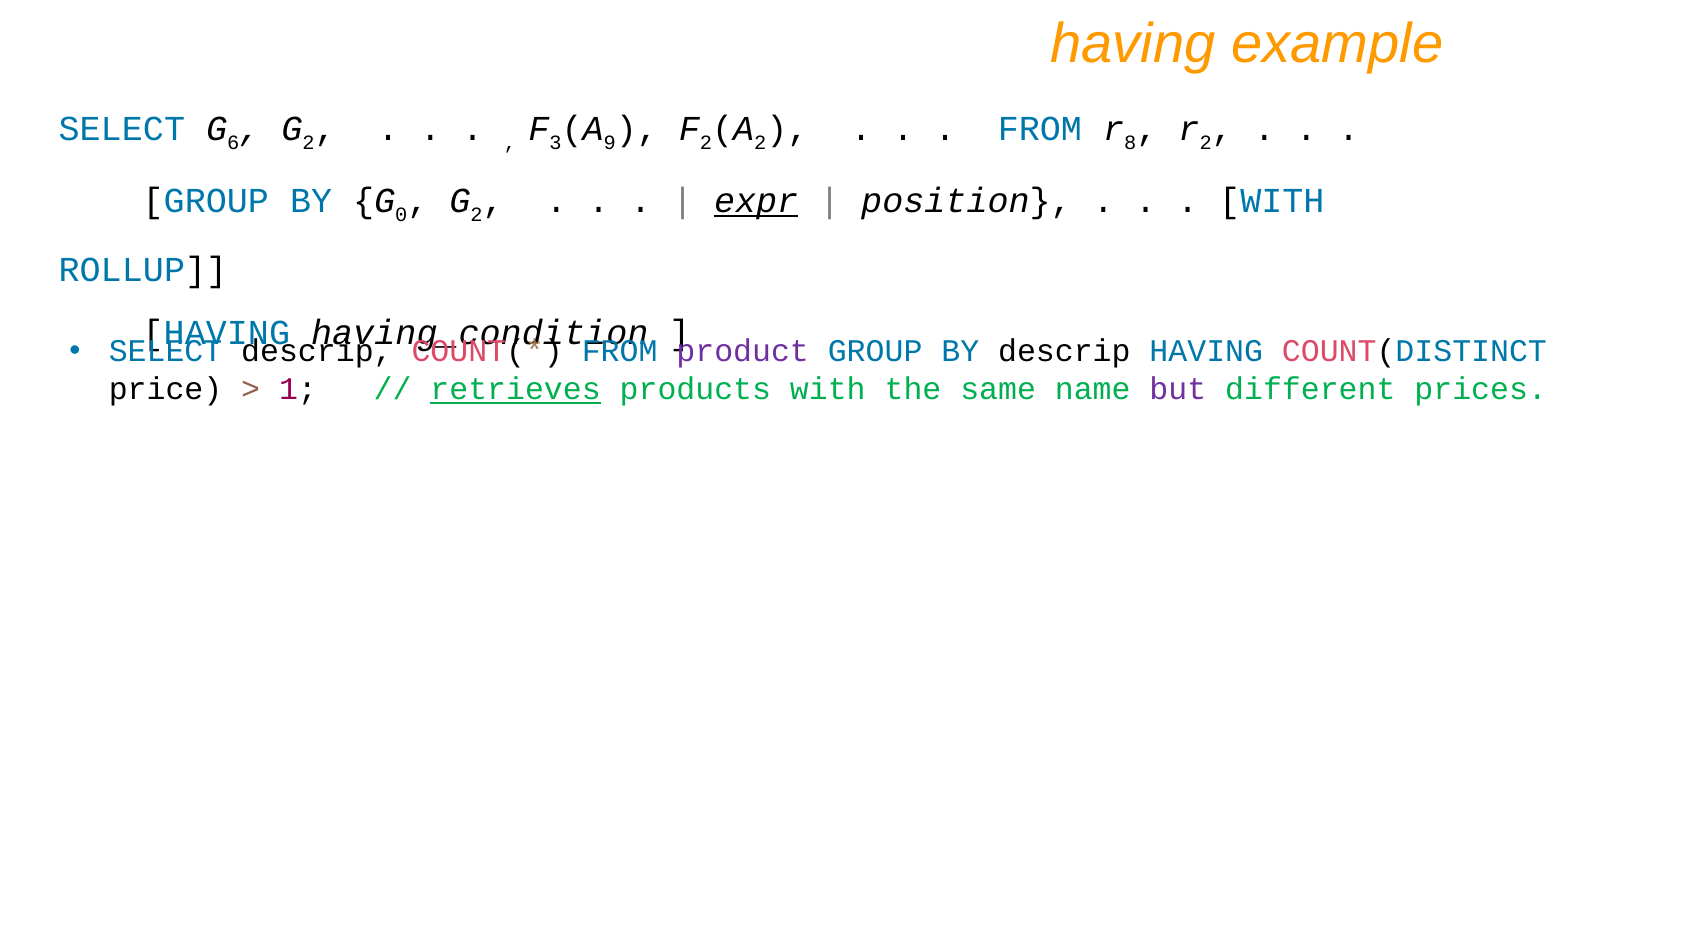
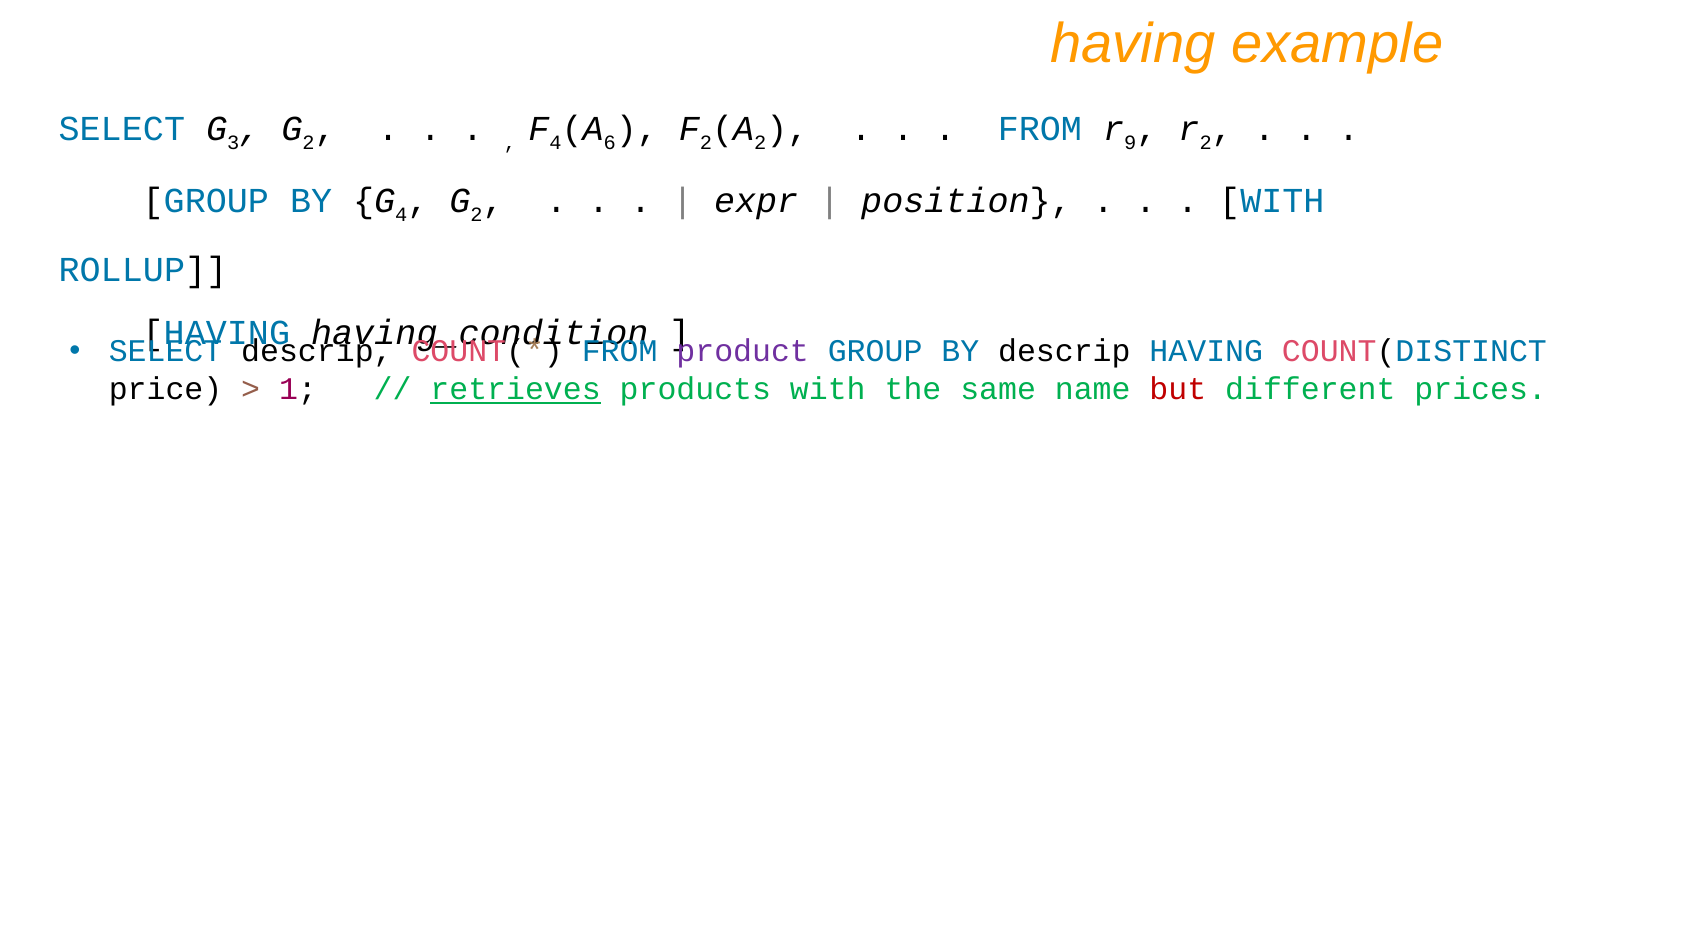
6: 6 -> 3
3 at (555, 143): 3 -> 4
9: 9 -> 6
8: 8 -> 9
0 at (401, 215): 0 -> 4
expr underline: present -> none
but colour: purple -> red
